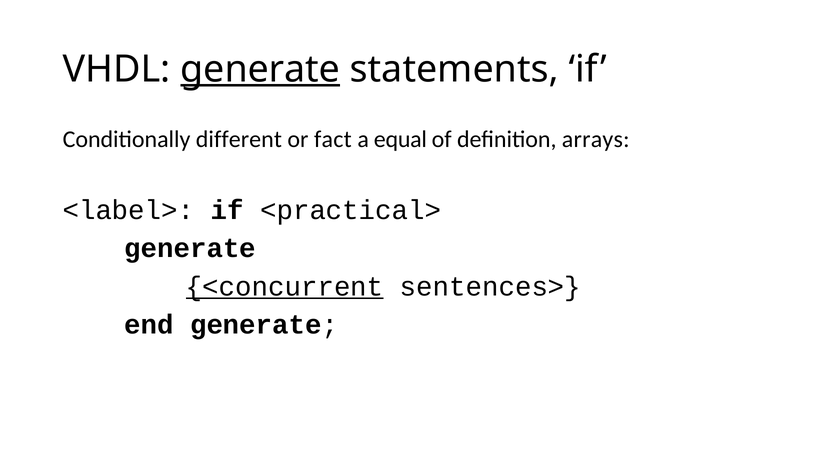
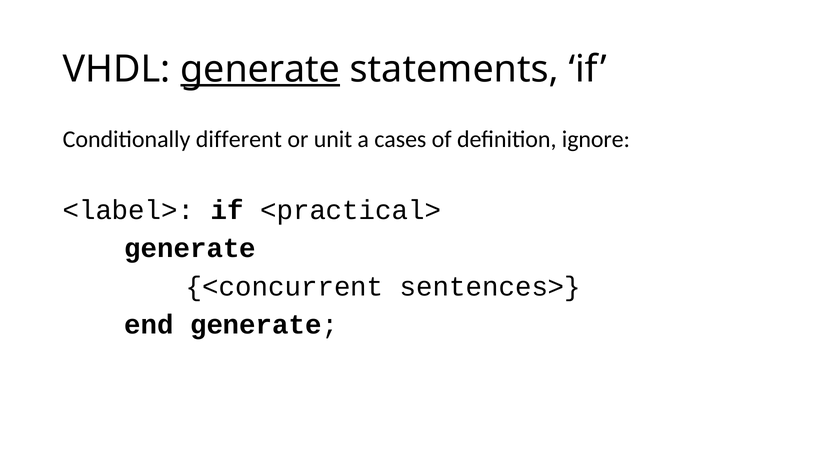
fact: fact -> unit
equal: equal -> cases
arrays: arrays -> ignore
<concurrent underline: present -> none
